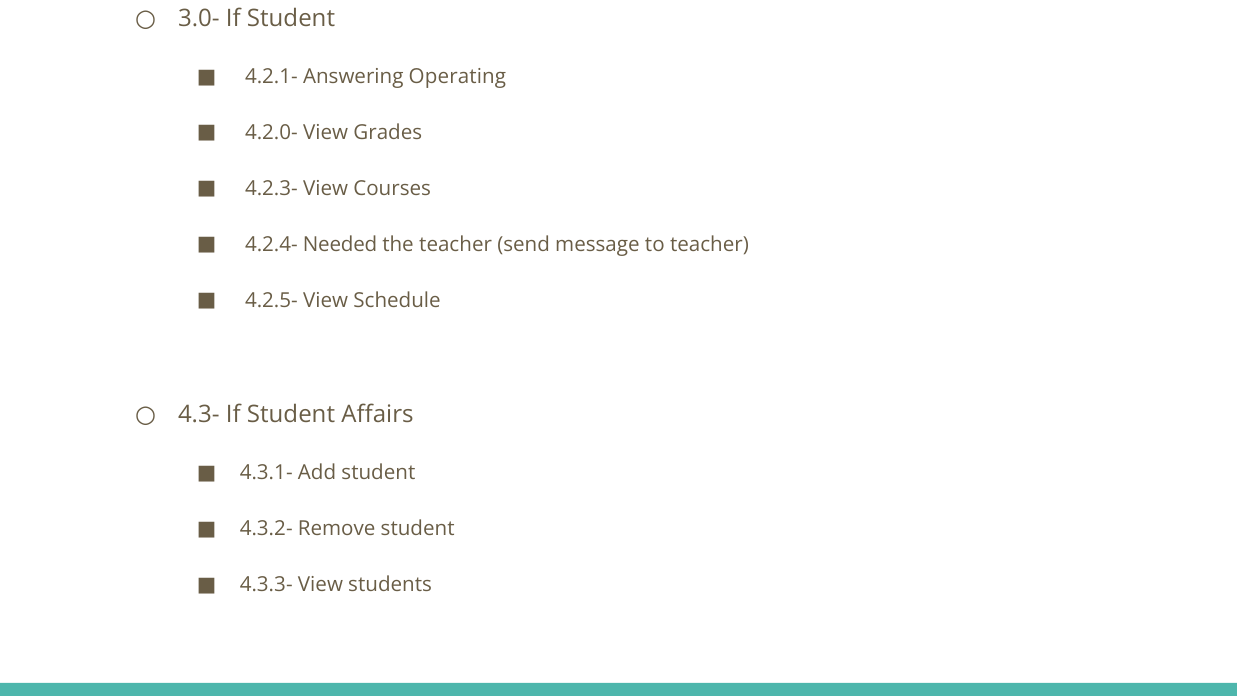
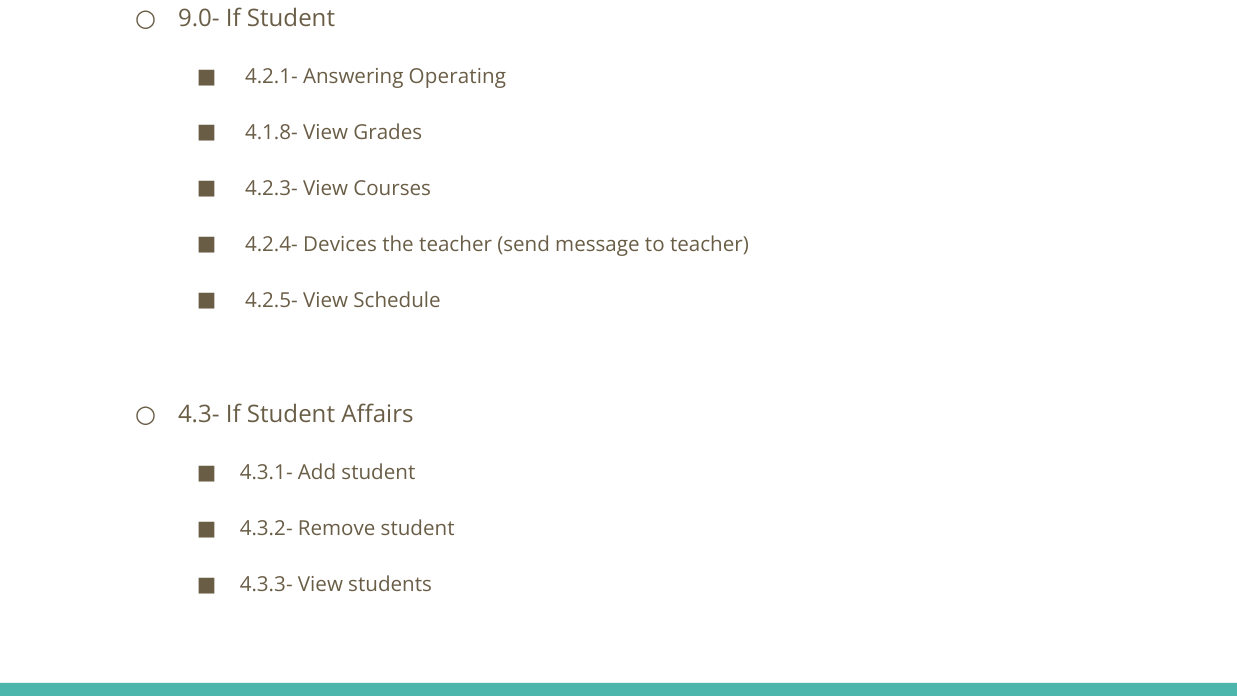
3.0-: 3.0- -> 9.0-
4.2.0-: 4.2.0- -> 4.1.8-
Needed: Needed -> Devices
